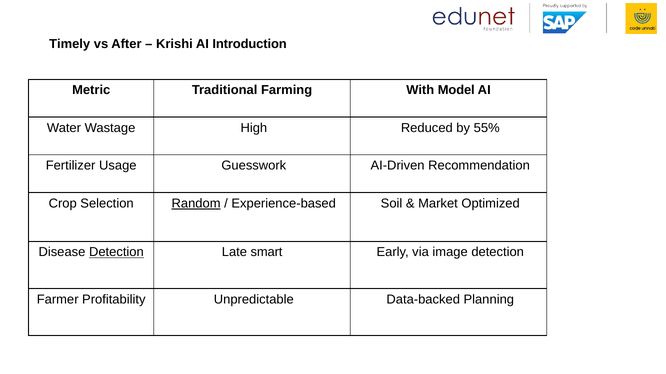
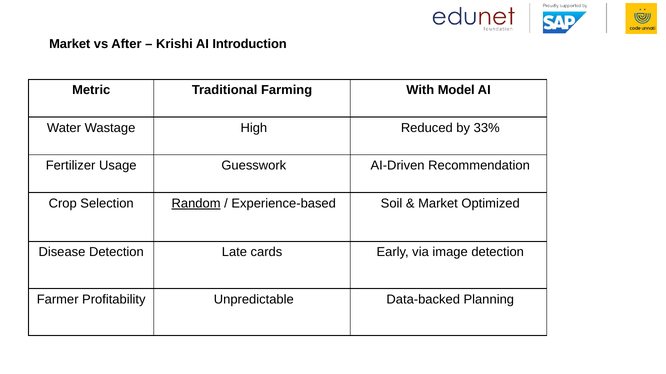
Timely at (70, 44): Timely -> Market
55%: 55% -> 33%
Detection at (116, 253) underline: present -> none
smart: smart -> cards
